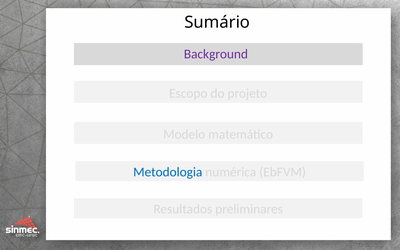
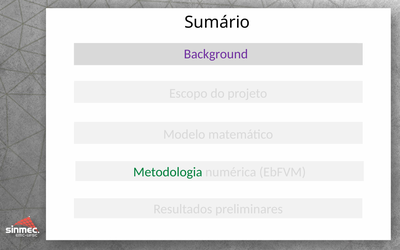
Metodologia colour: blue -> green
